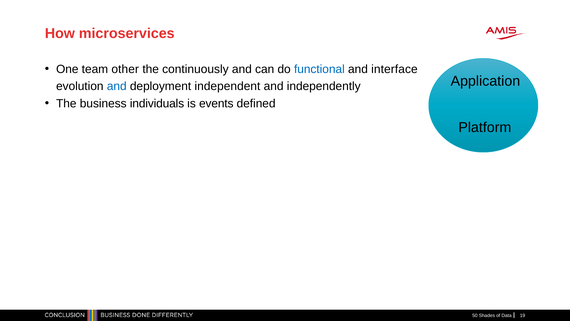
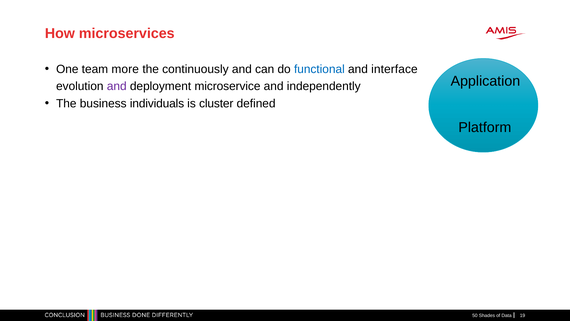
other: other -> more
and at (117, 86) colour: blue -> purple
independent: independent -> microservice
events: events -> cluster
